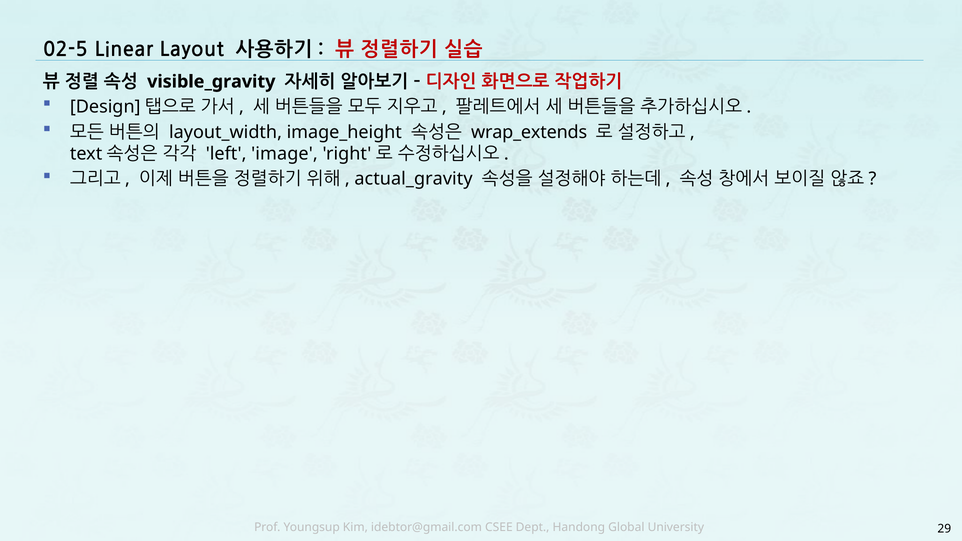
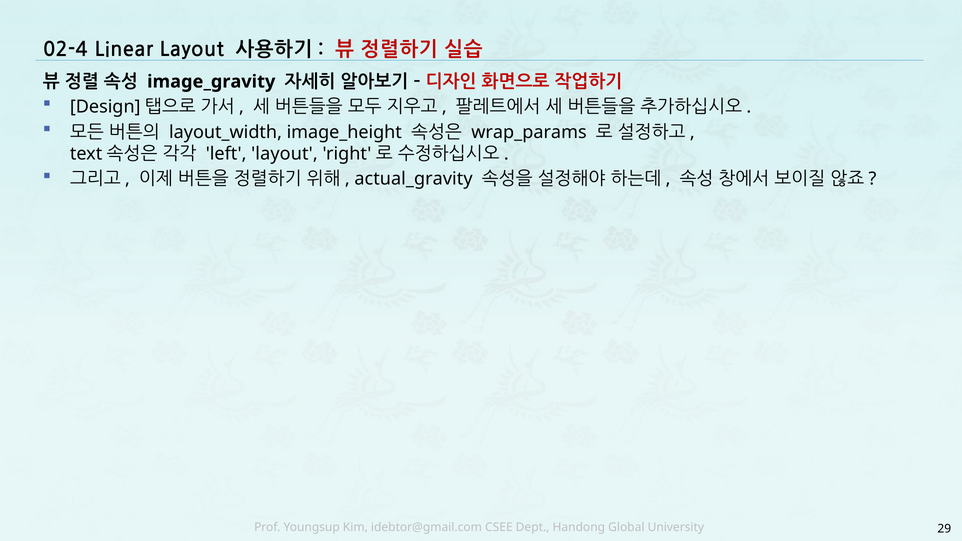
02-5: 02-5 -> 02-4
visible_gravity: visible_gravity -> image_gravity
wrap_extends: wrap_extends -> wrap_params
left image: image -> layout
